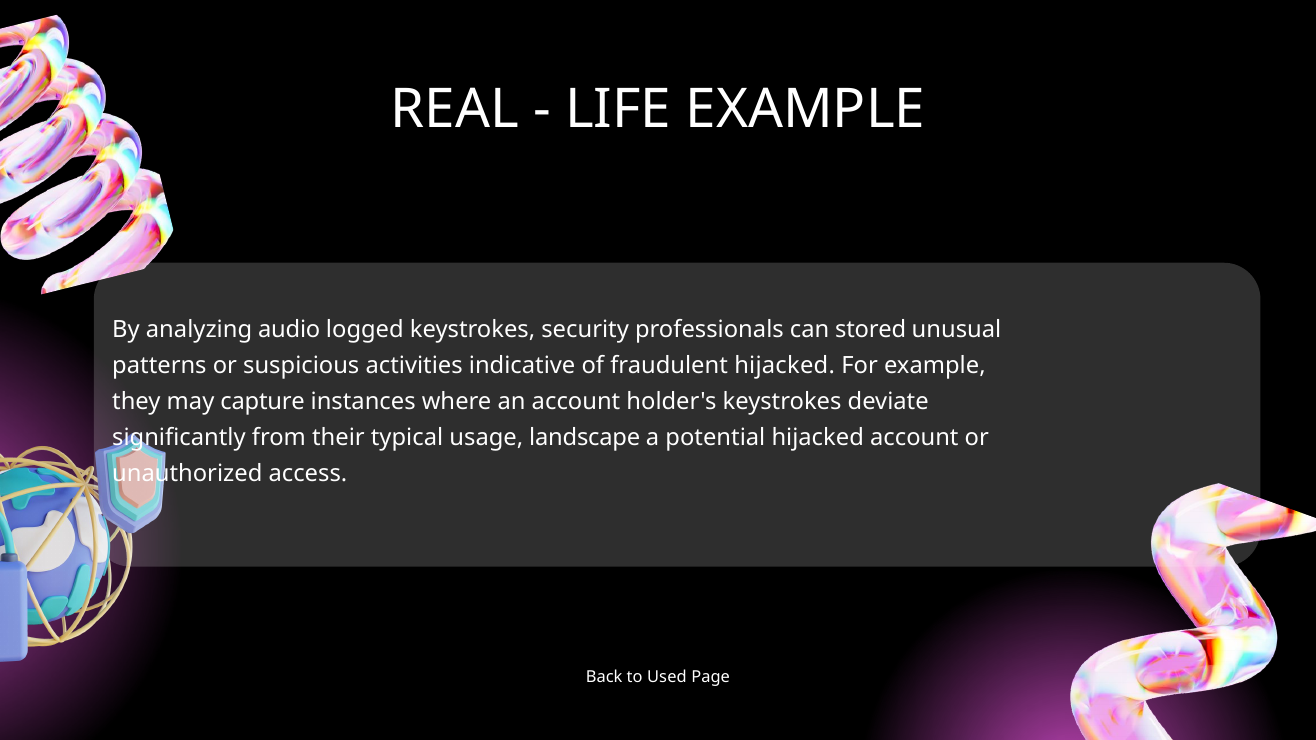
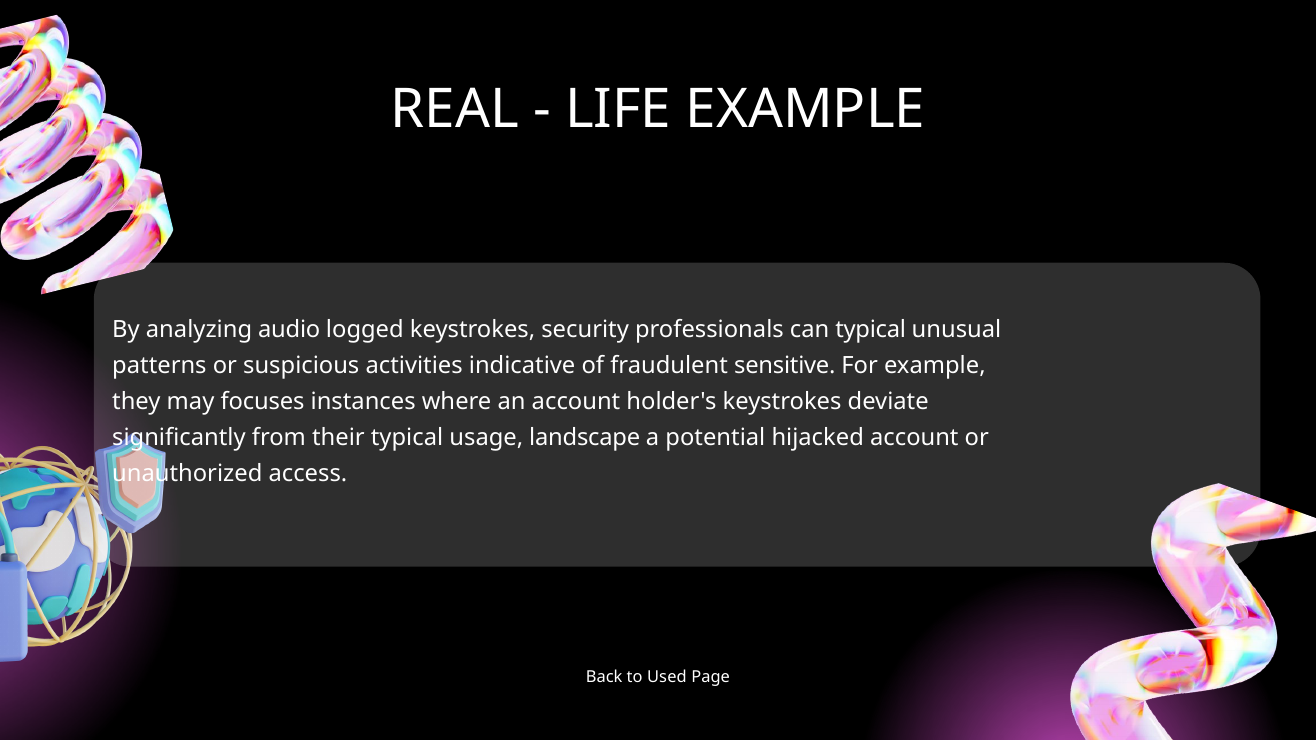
can stored: stored -> typical
fraudulent hijacked: hijacked -> sensitive
capture: capture -> focuses
